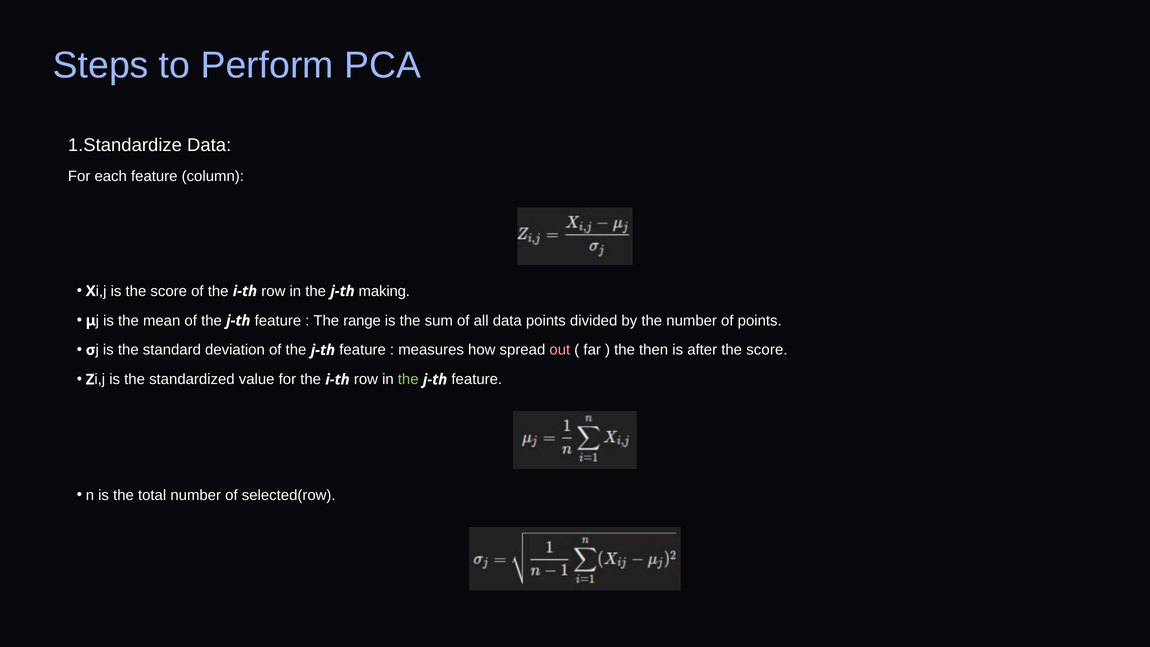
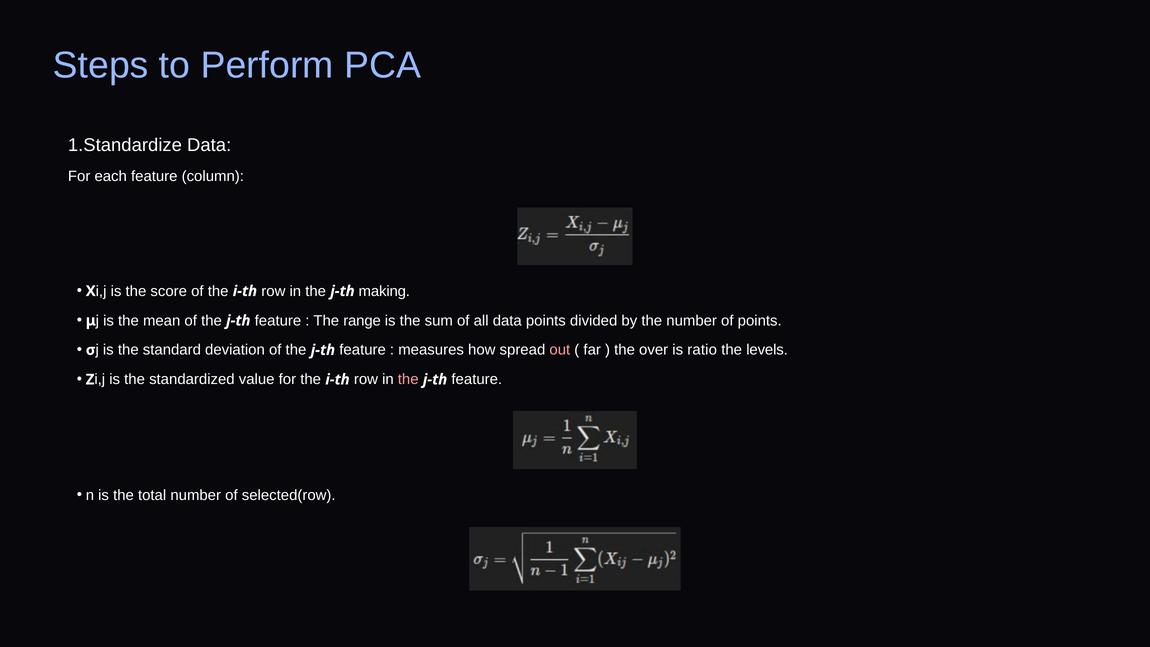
then: then -> over
after: after -> ratio
score at (767, 350): score -> levels
the at (408, 379) colour: light green -> pink
